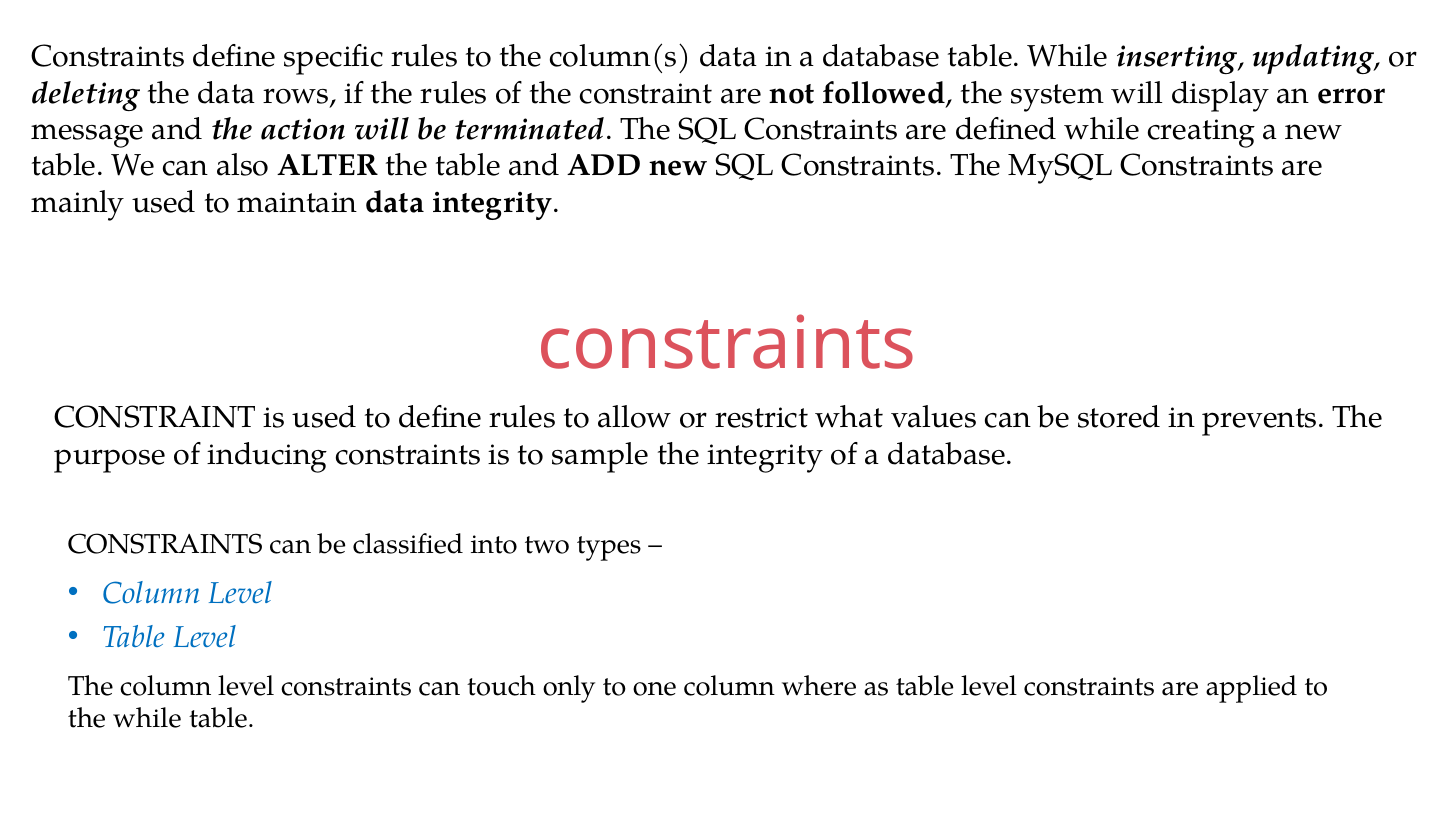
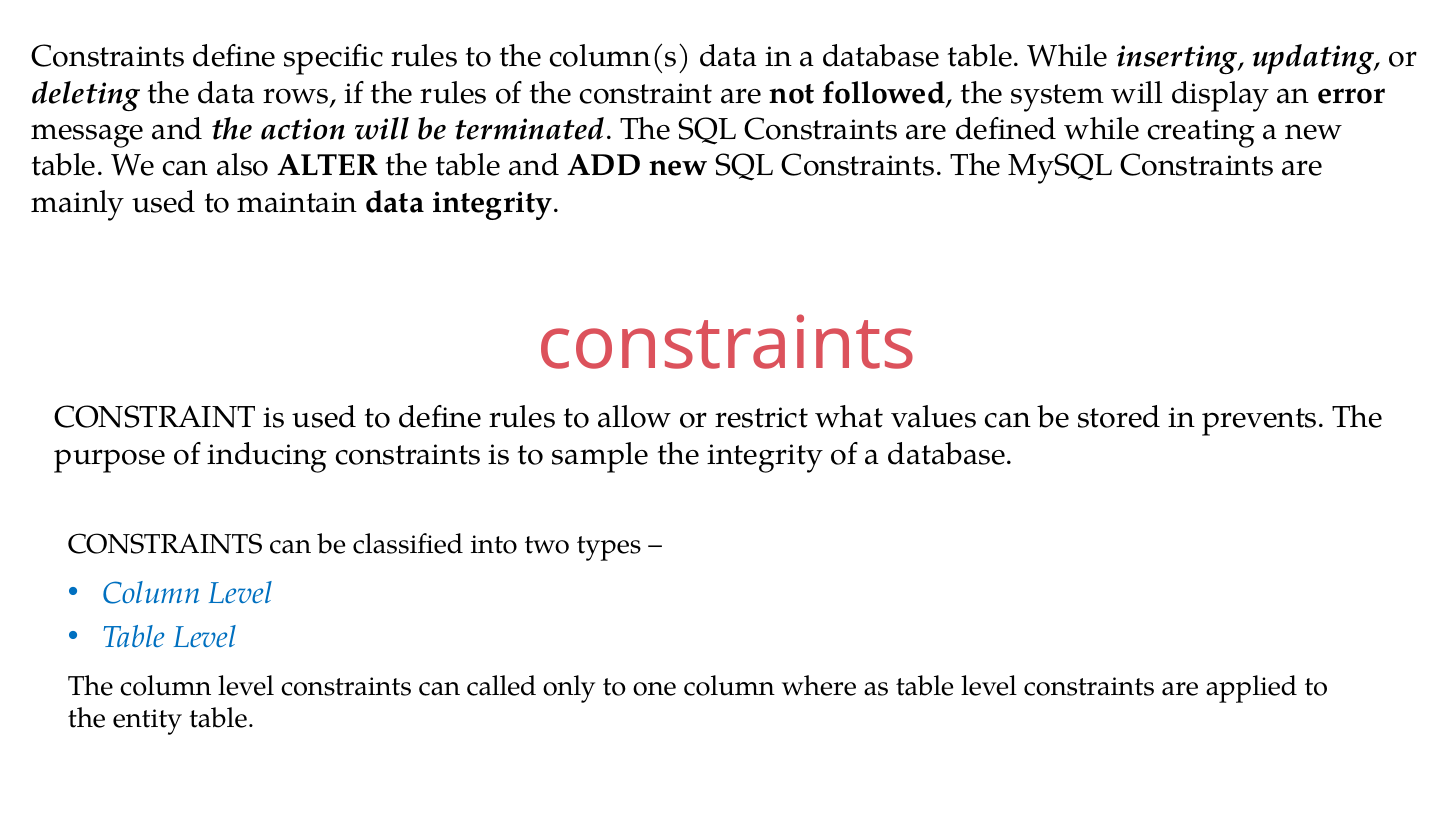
touch: touch -> called
the while: while -> entity
